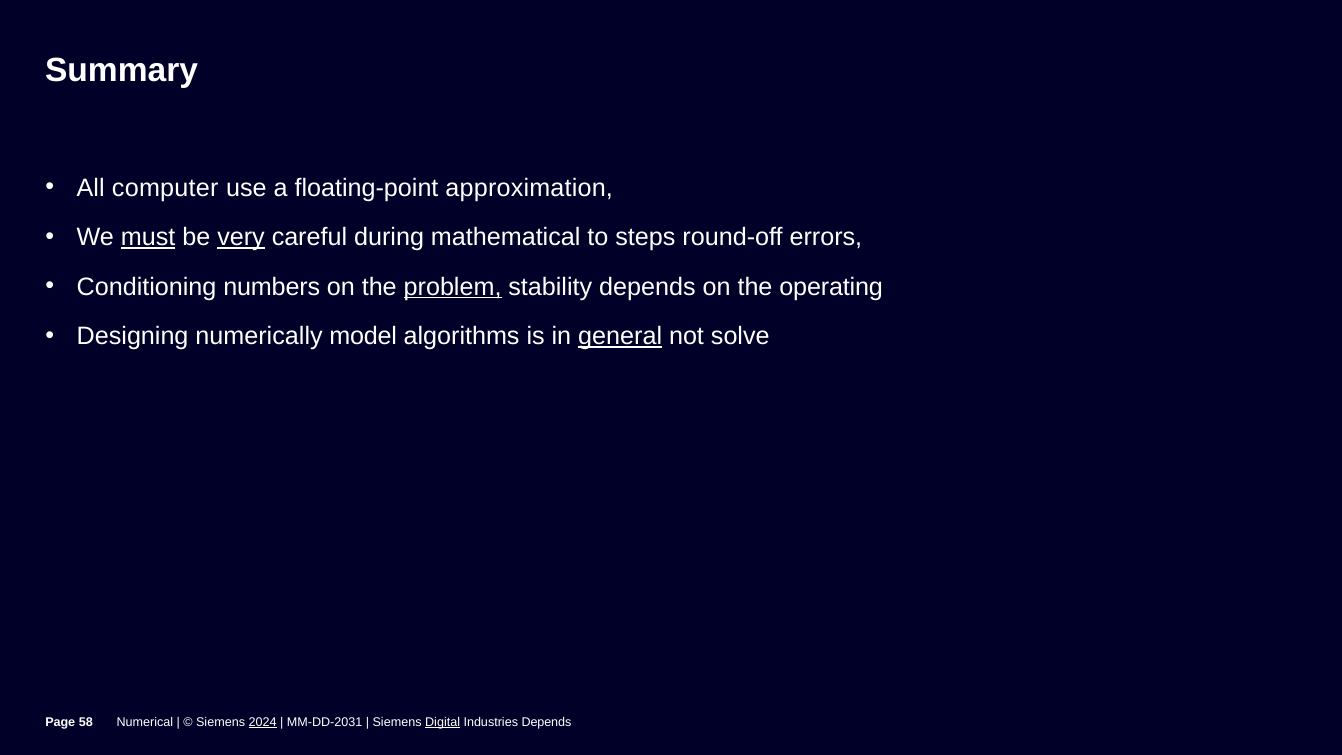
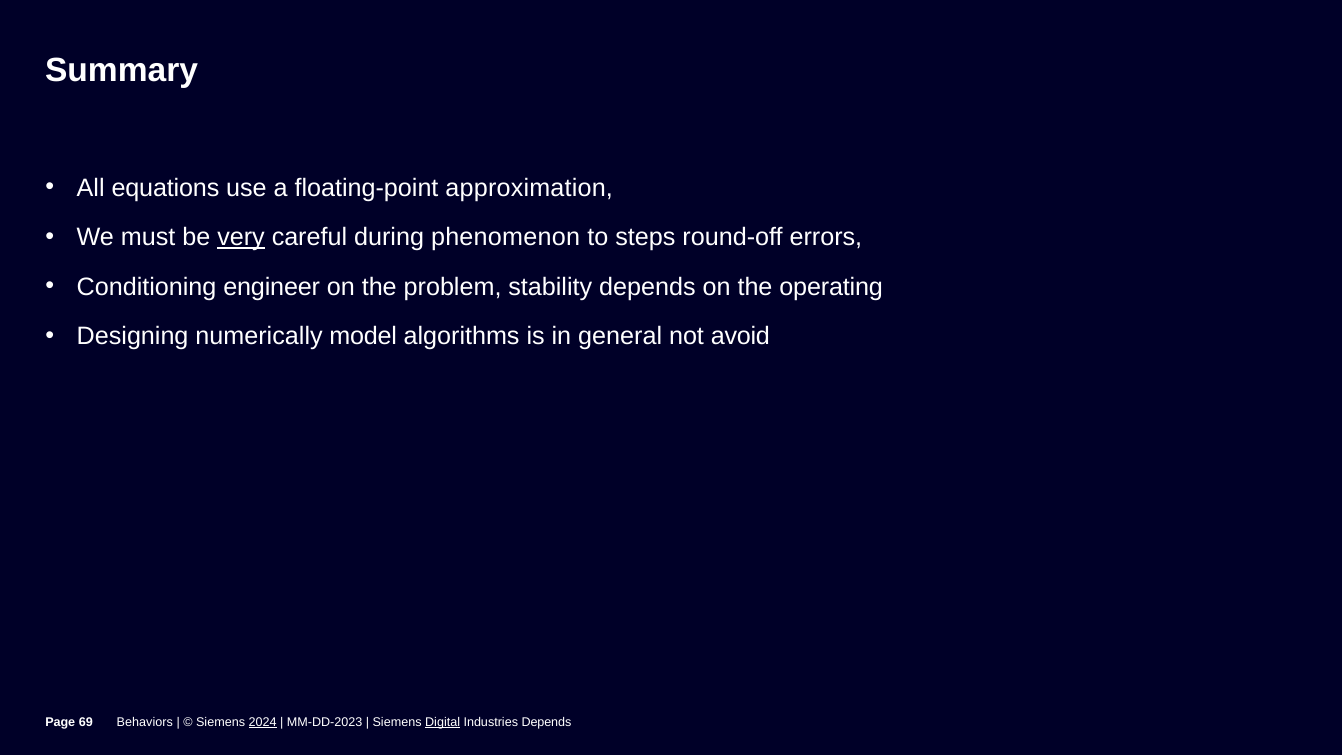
computer: computer -> equations
must underline: present -> none
mathematical: mathematical -> phenomenon
numbers: numbers -> engineer
problem underline: present -> none
general underline: present -> none
solve: solve -> avoid
58: 58 -> 69
Numerical: Numerical -> Behaviors
MM-DD-2031: MM-DD-2031 -> MM-DD-2023
